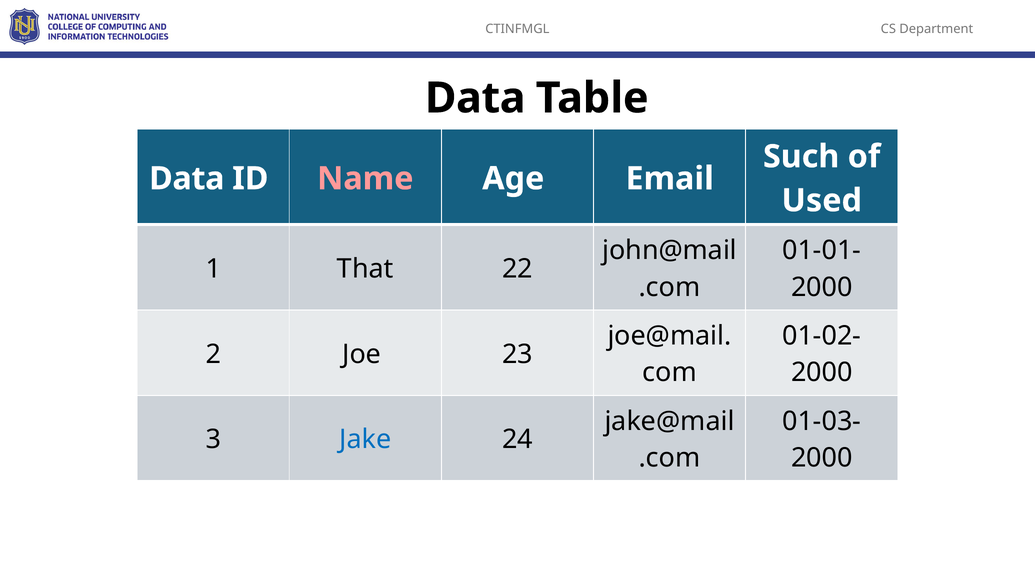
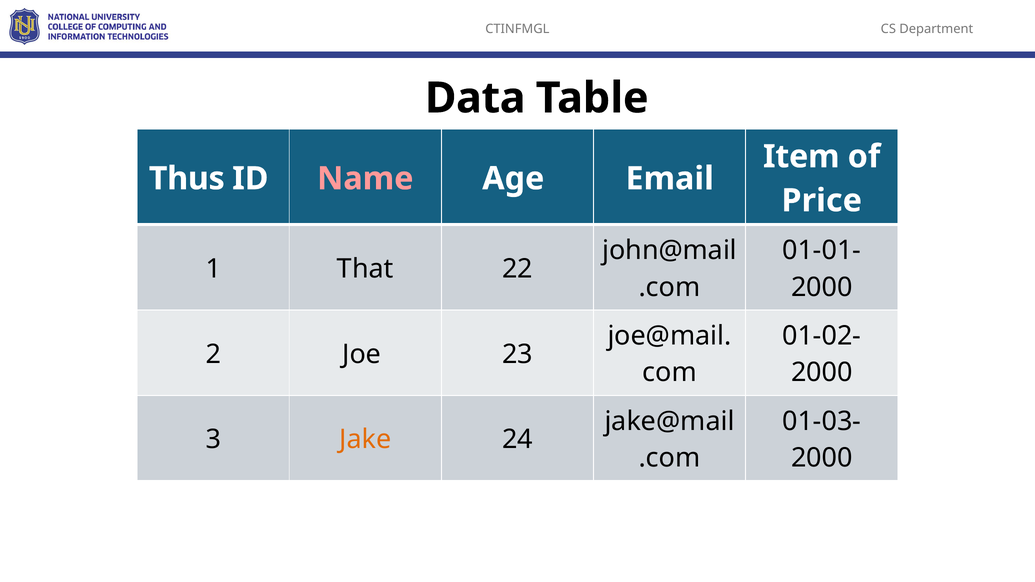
Such: Such -> Item
Data at (187, 179): Data -> Thus
Used: Used -> Price
Jake colour: blue -> orange
